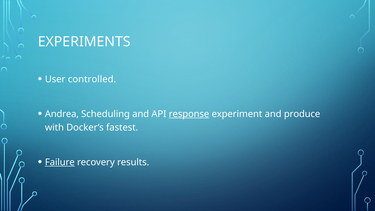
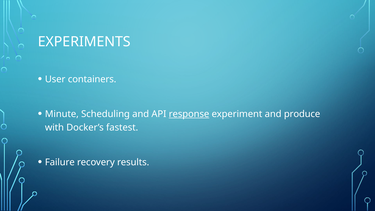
controlled: controlled -> containers
Andrea: Andrea -> Minute
Failure underline: present -> none
